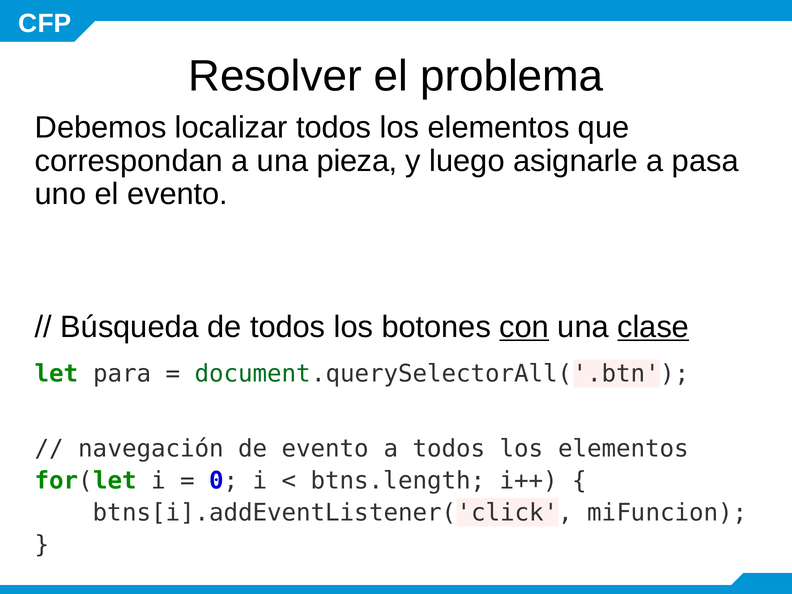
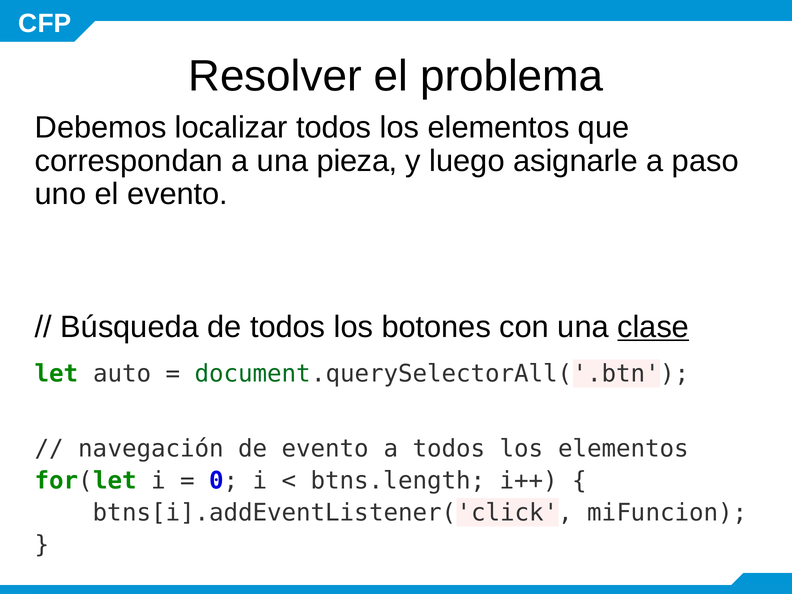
pasa: pasa -> paso
con underline: present -> none
para: para -> auto
